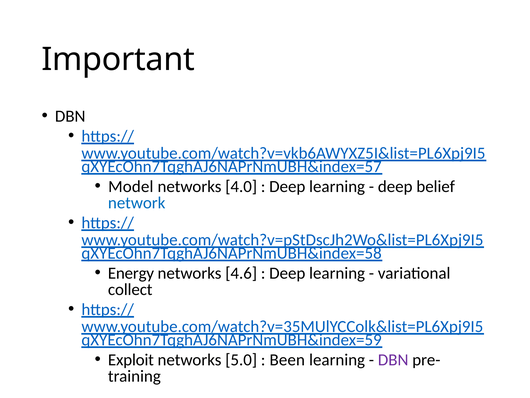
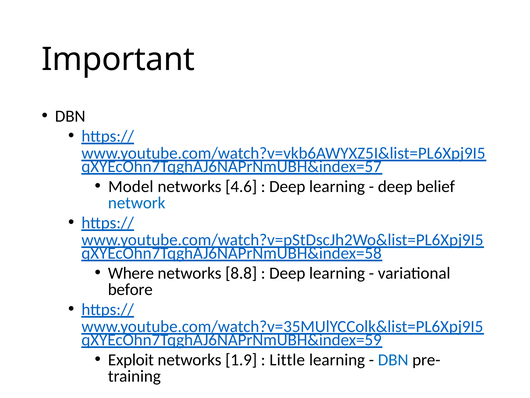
4.0: 4.0 -> 4.6
Energy: Energy -> Where
4.6: 4.6 -> 8.8
collect: collect -> before
5.0: 5.0 -> 1.9
Been: Been -> Little
DBN at (393, 359) colour: purple -> blue
